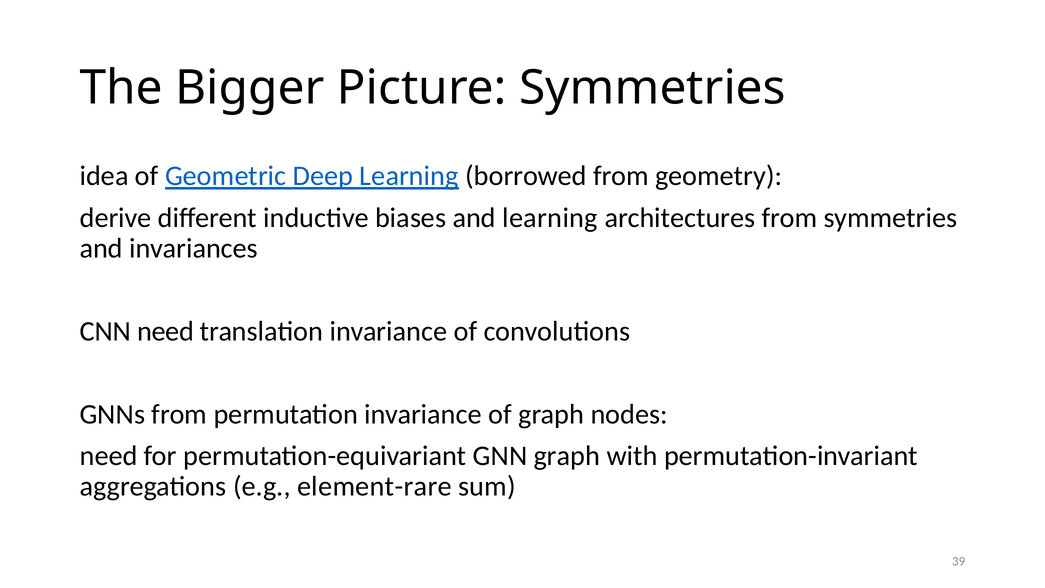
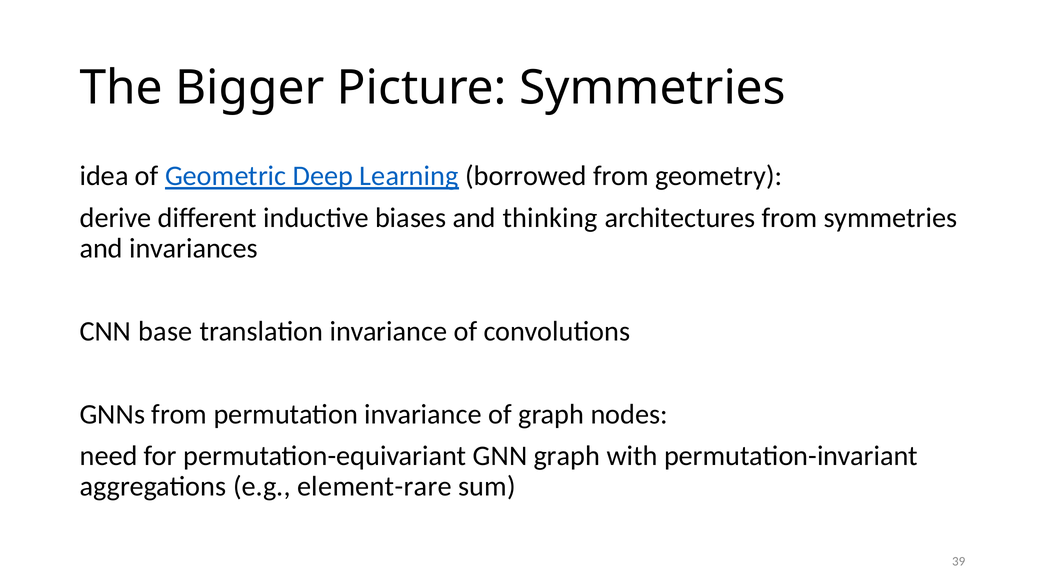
and learning: learning -> thinking
CNN need: need -> base
